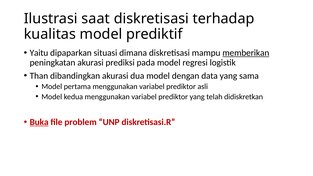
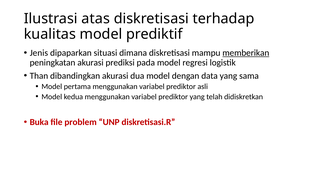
saat: saat -> atas
Yaitu: Yaitu -> Jenis
Buka underline: present -> none
